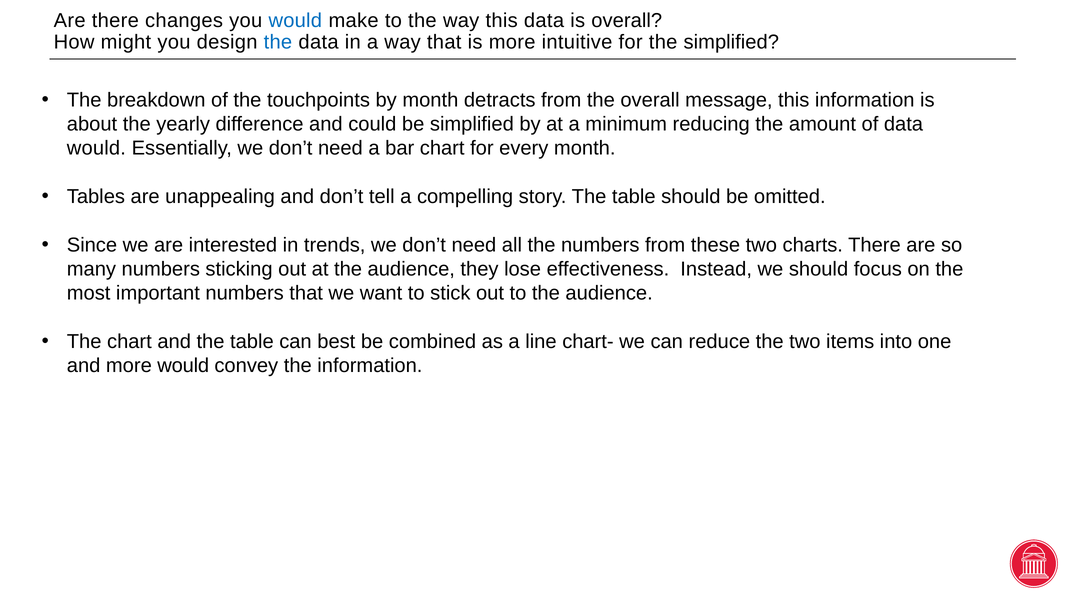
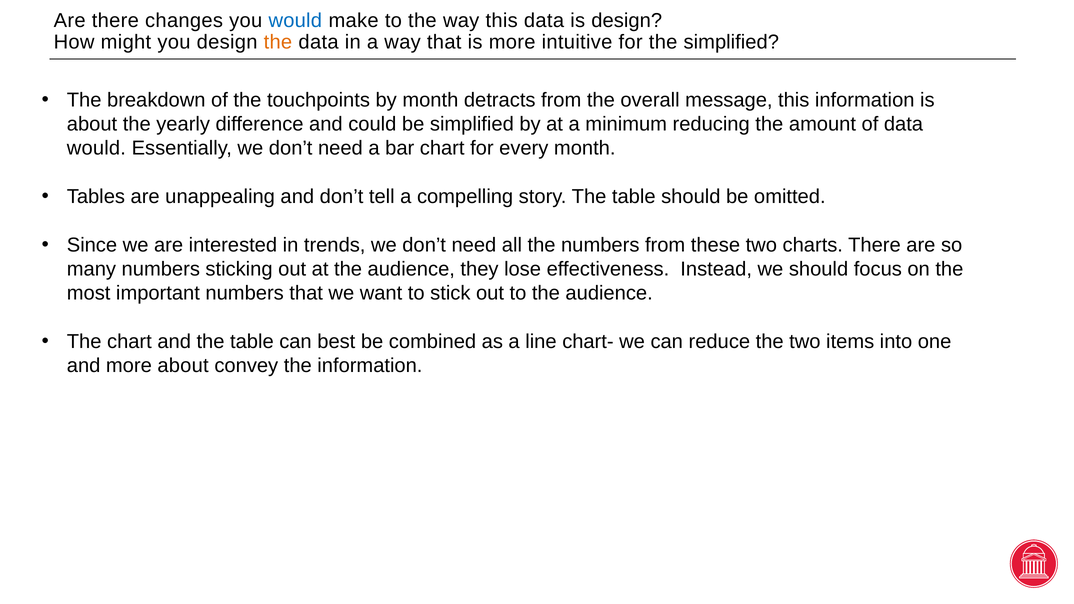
is overall: overall -> design
the at (278, 42) colour: blue -> orange
more would: would -> about
